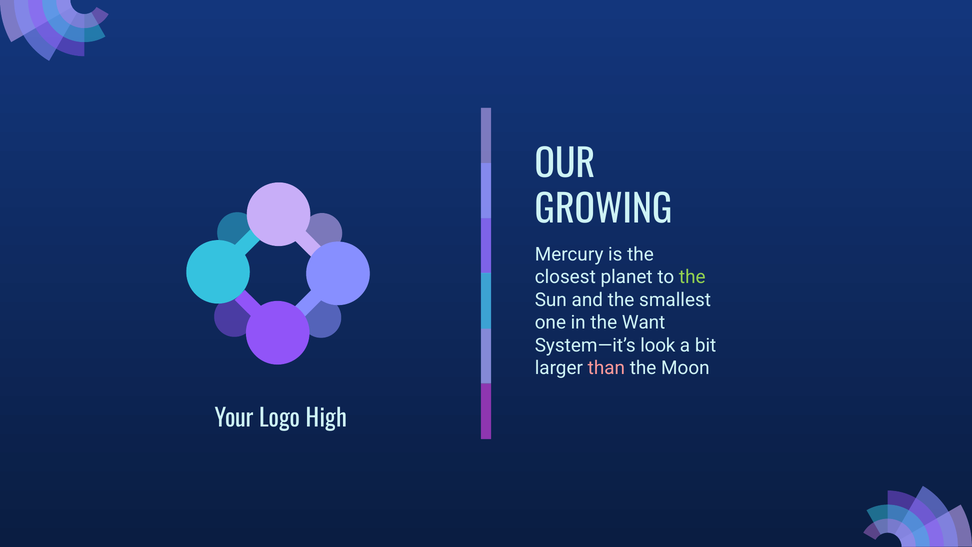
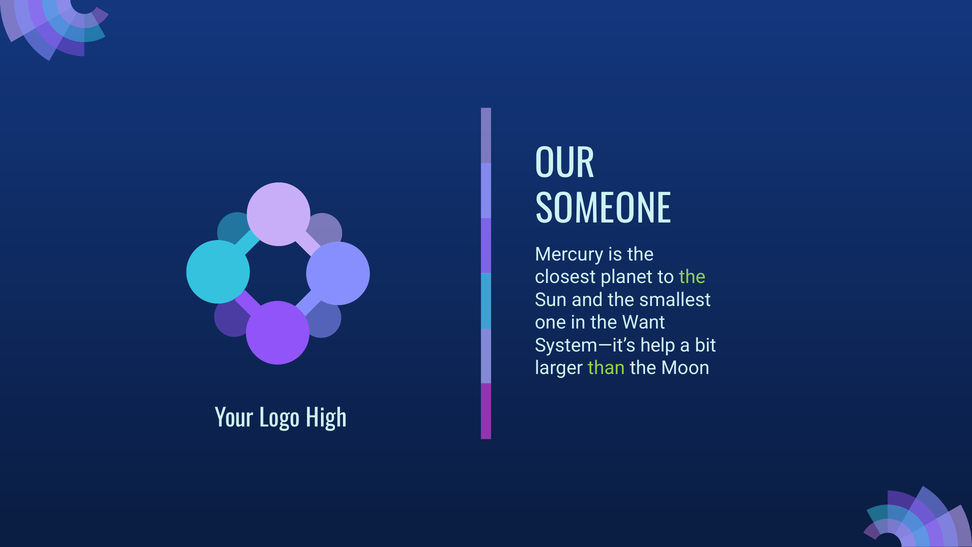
GROWING: GROWING -> SOMEONE
look: look -> help
than colour: pink -> light green
